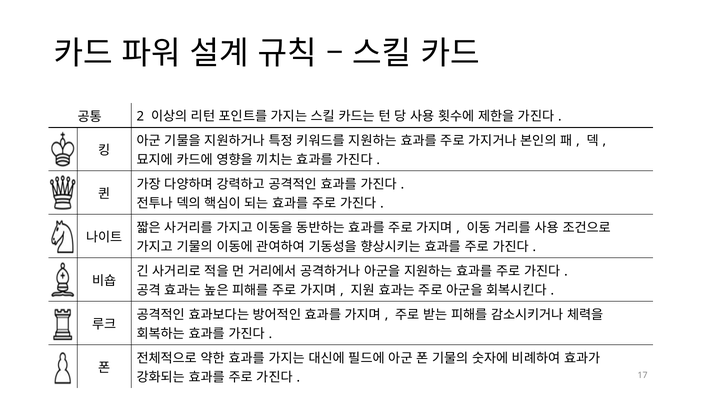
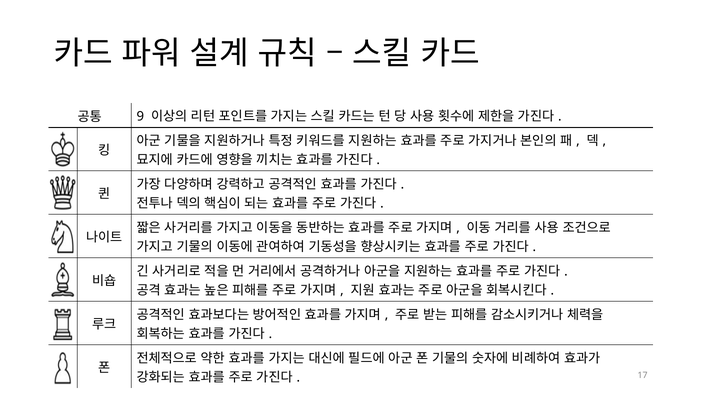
2: 2 -> 9
